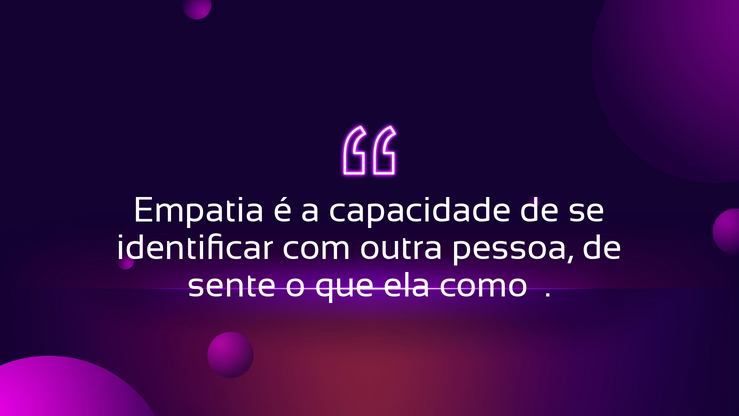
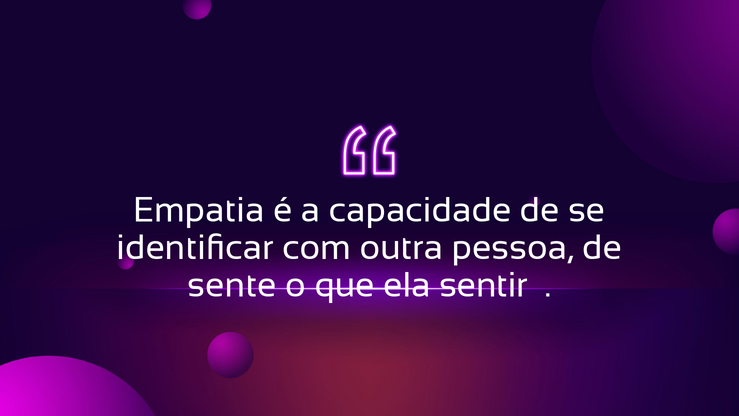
como: como -> sentir
